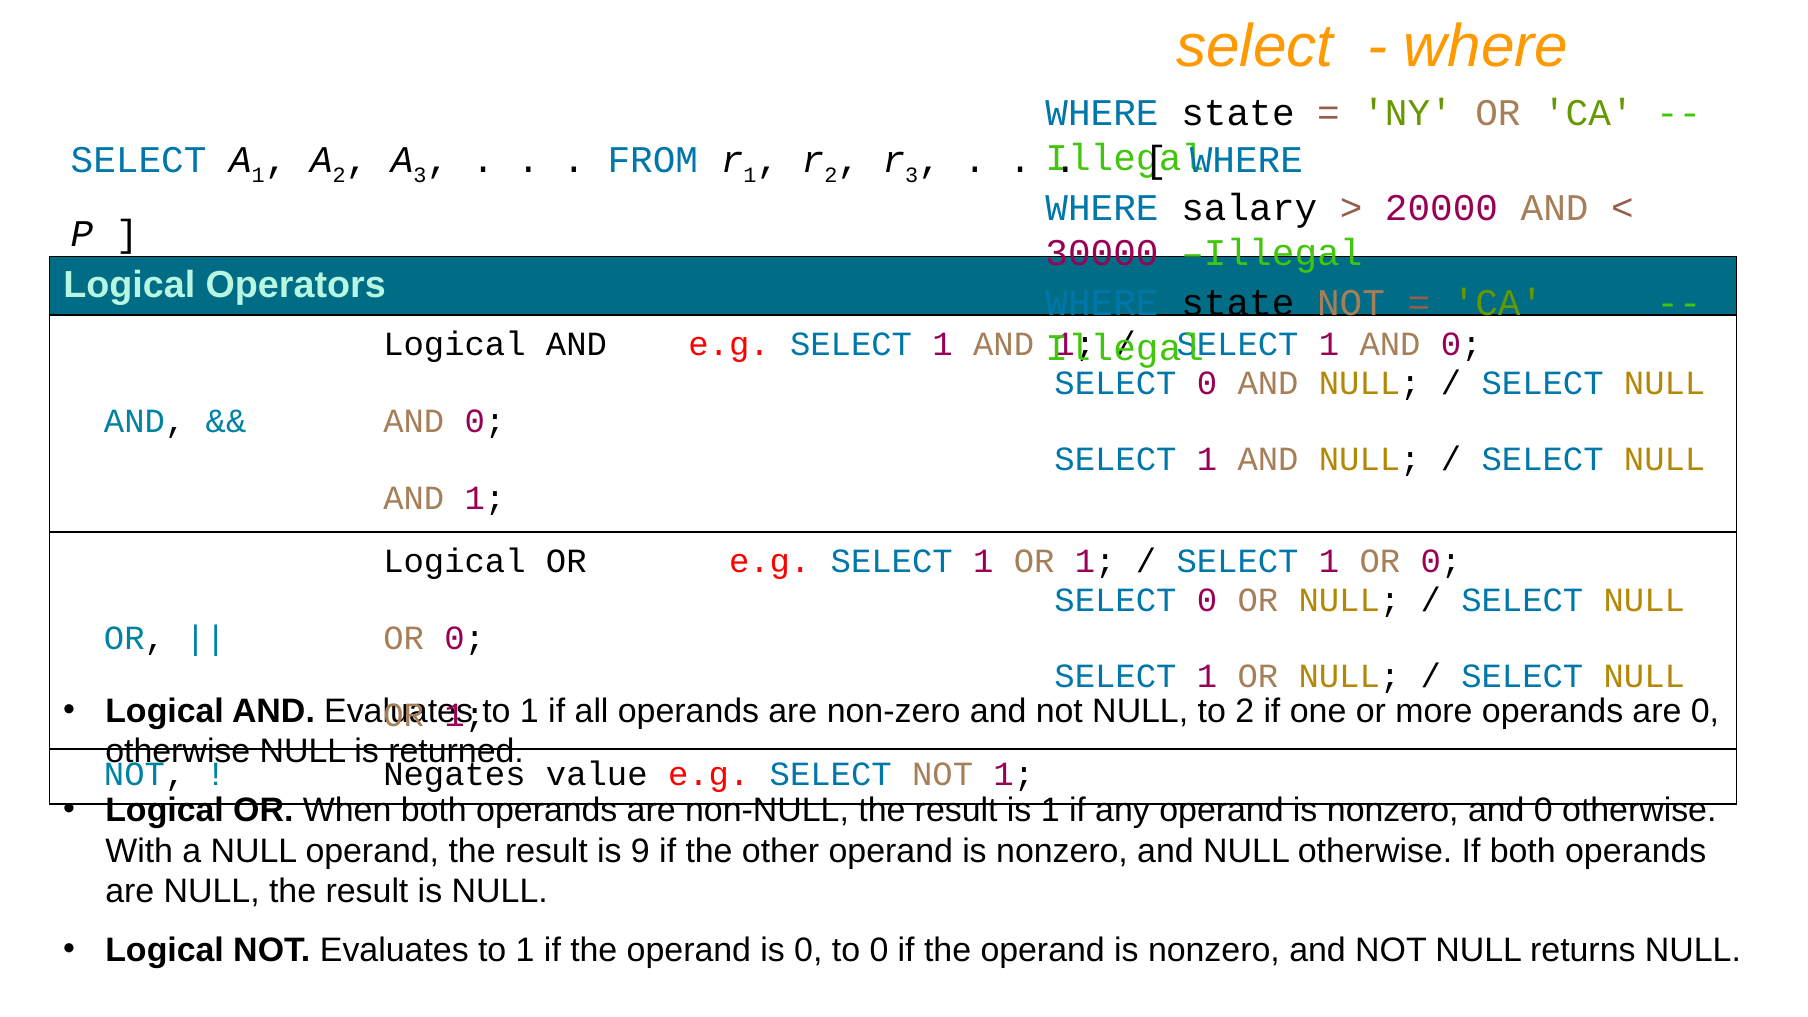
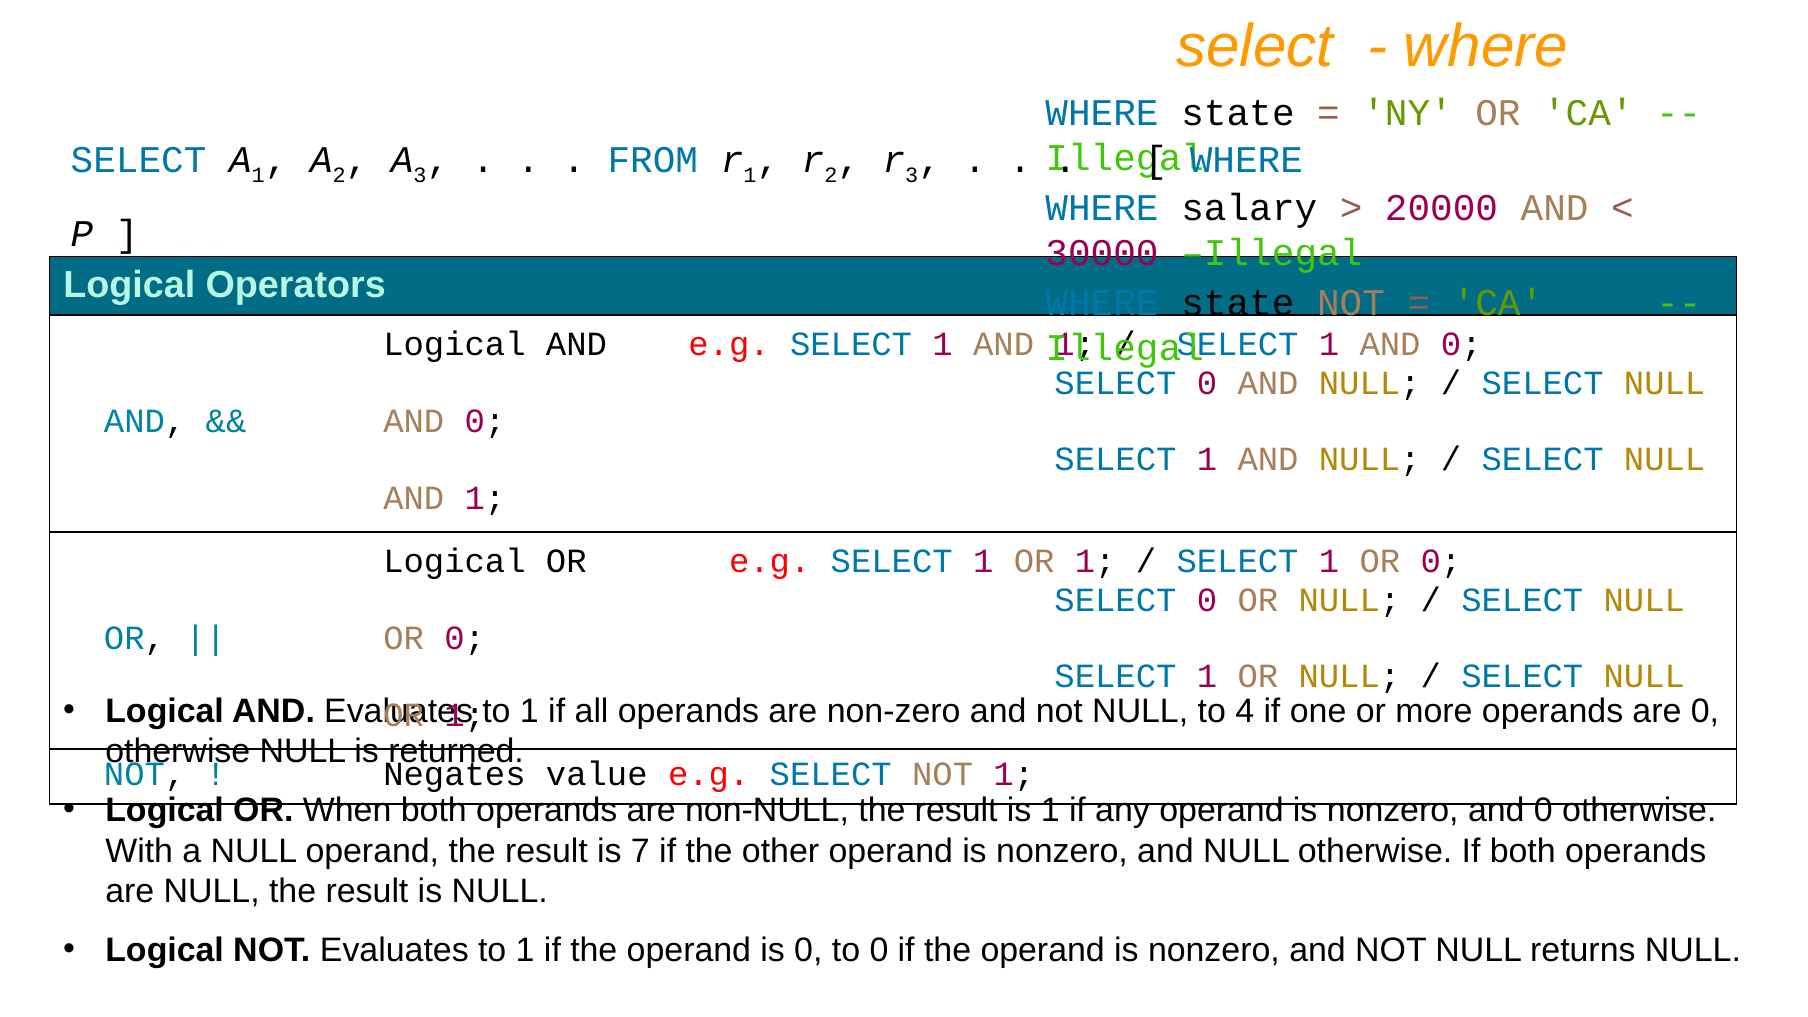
to 2: 2 -> 4
9: 9 -> 7
